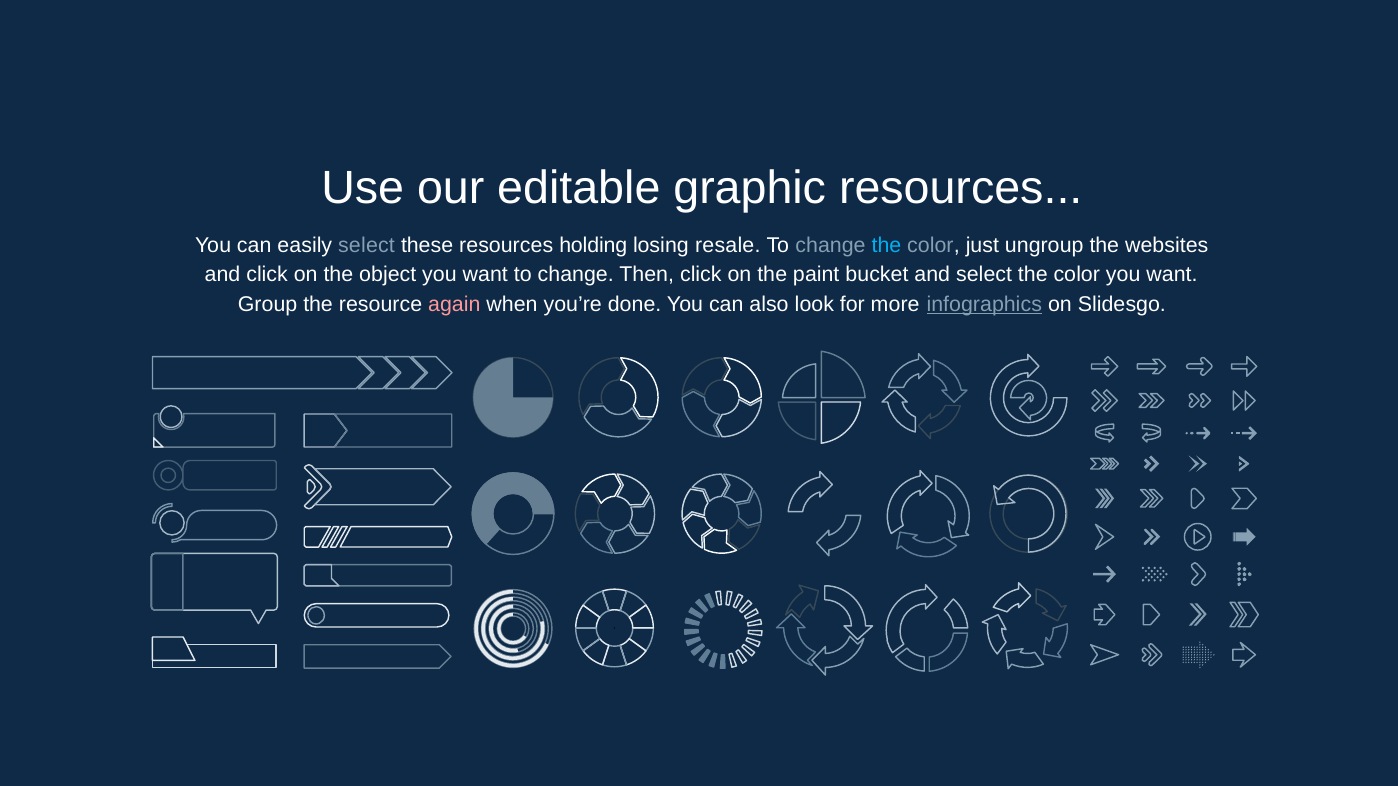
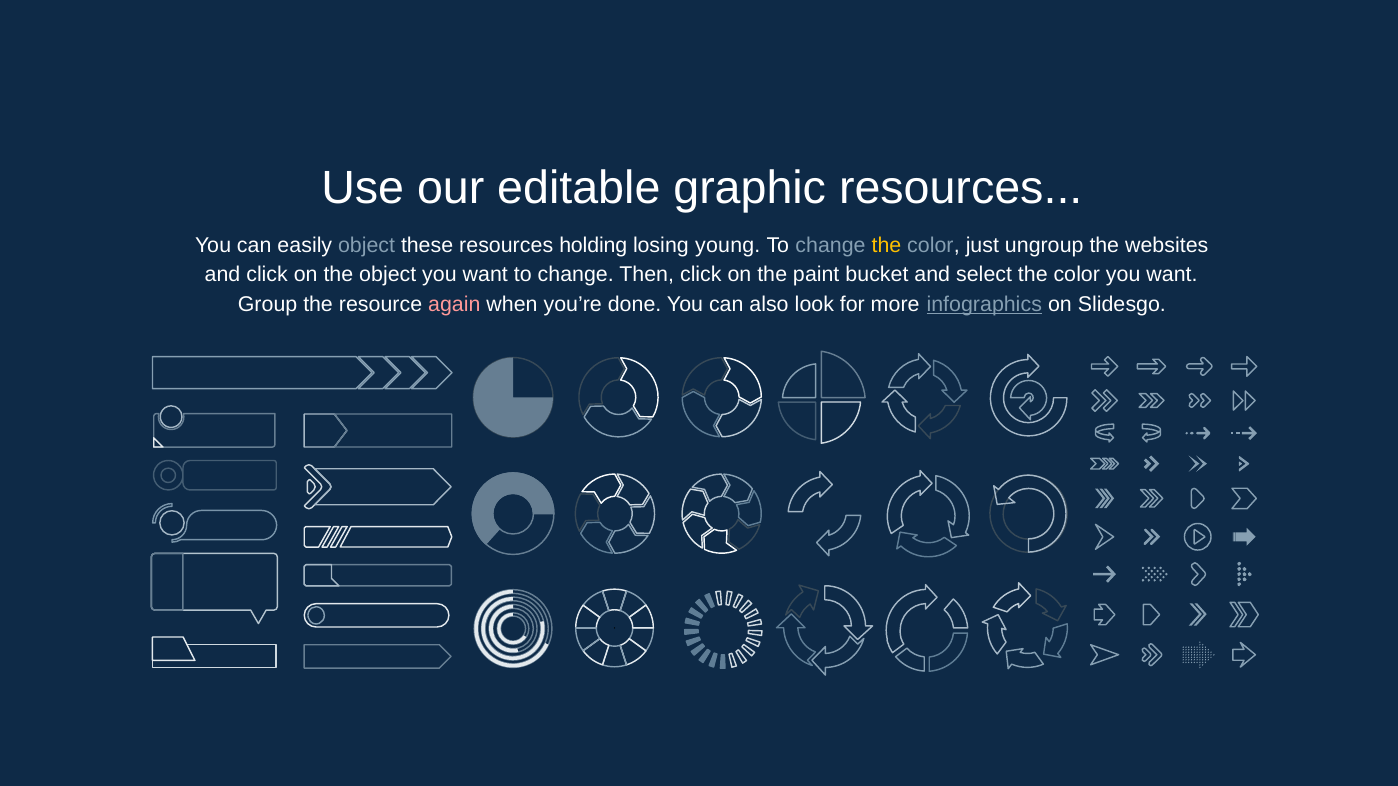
easily select: select -> object
resale: resale -> young
the at (886, 245) colour: light blue -> yellow
